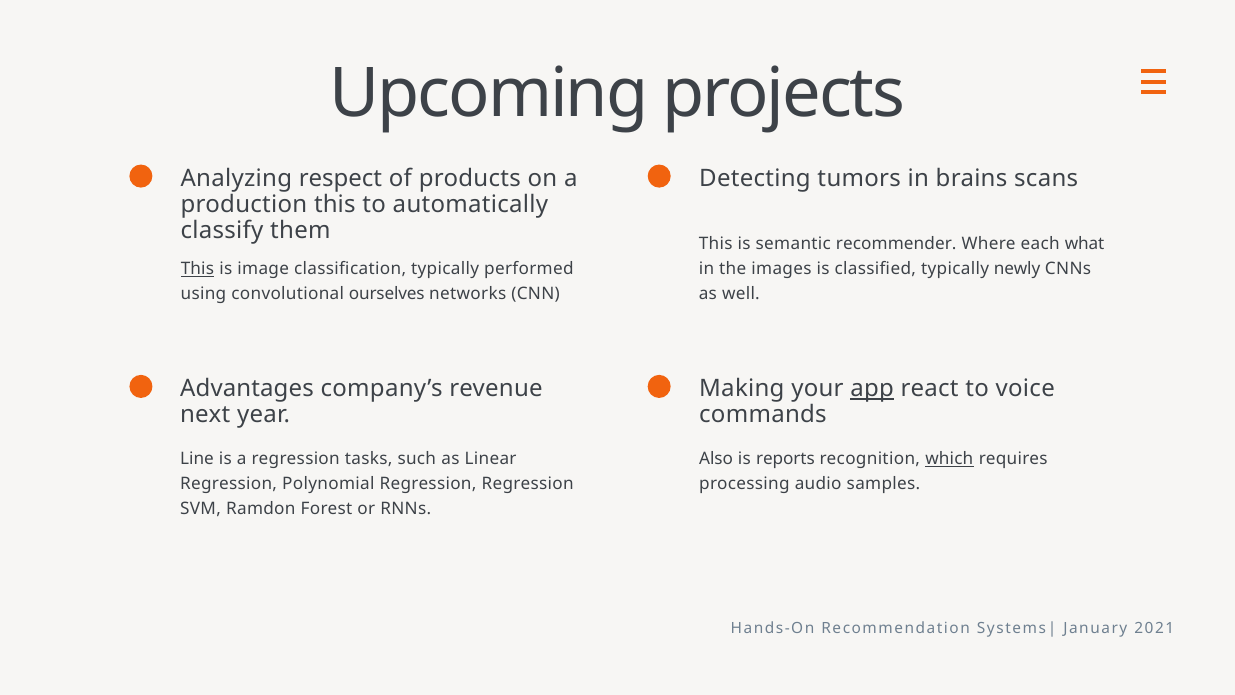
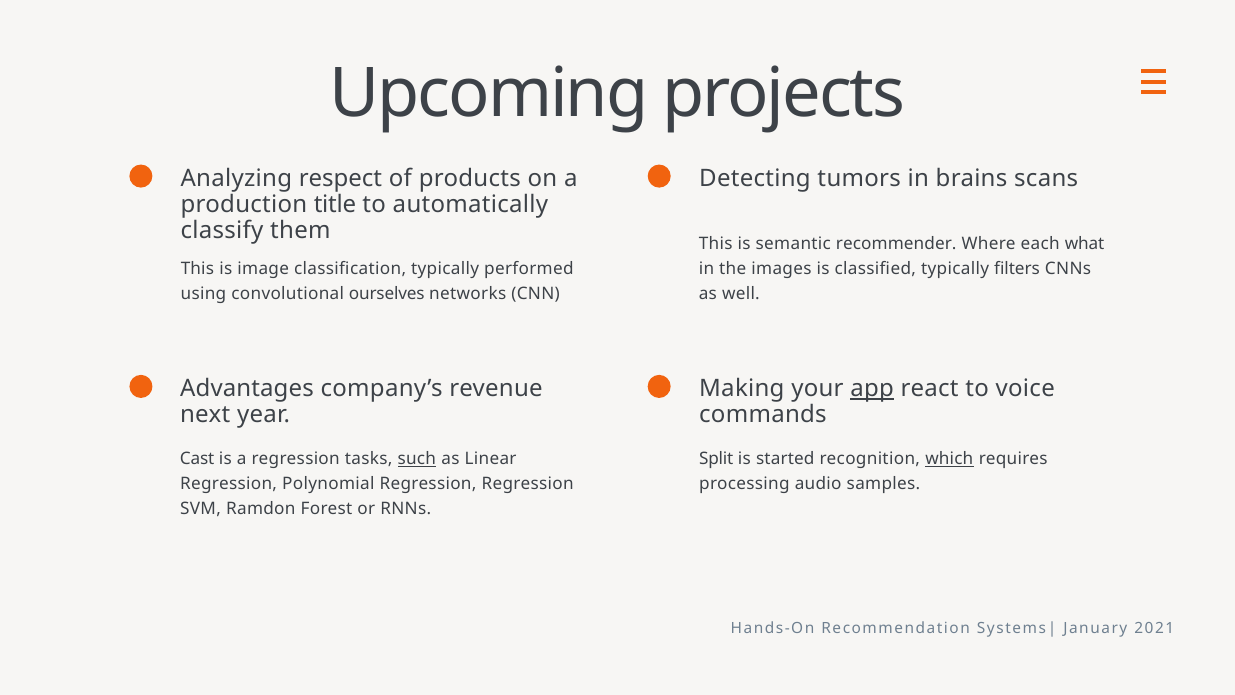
production this: this -> title
newly: newly -> filters
This at (197, 269) underline: present -> none
Also: Also -> Split
reports: reports -> started
Line: Line -> Cast
such underline: none -> present
